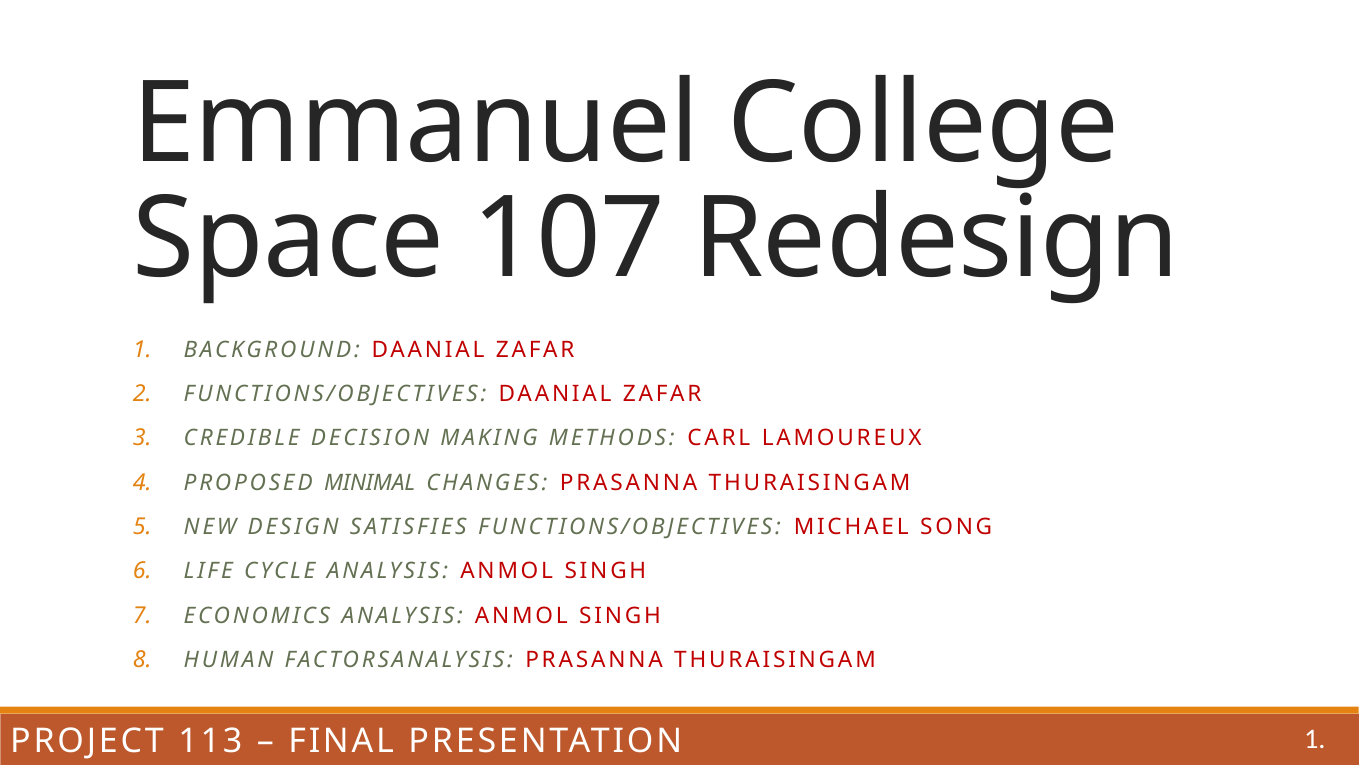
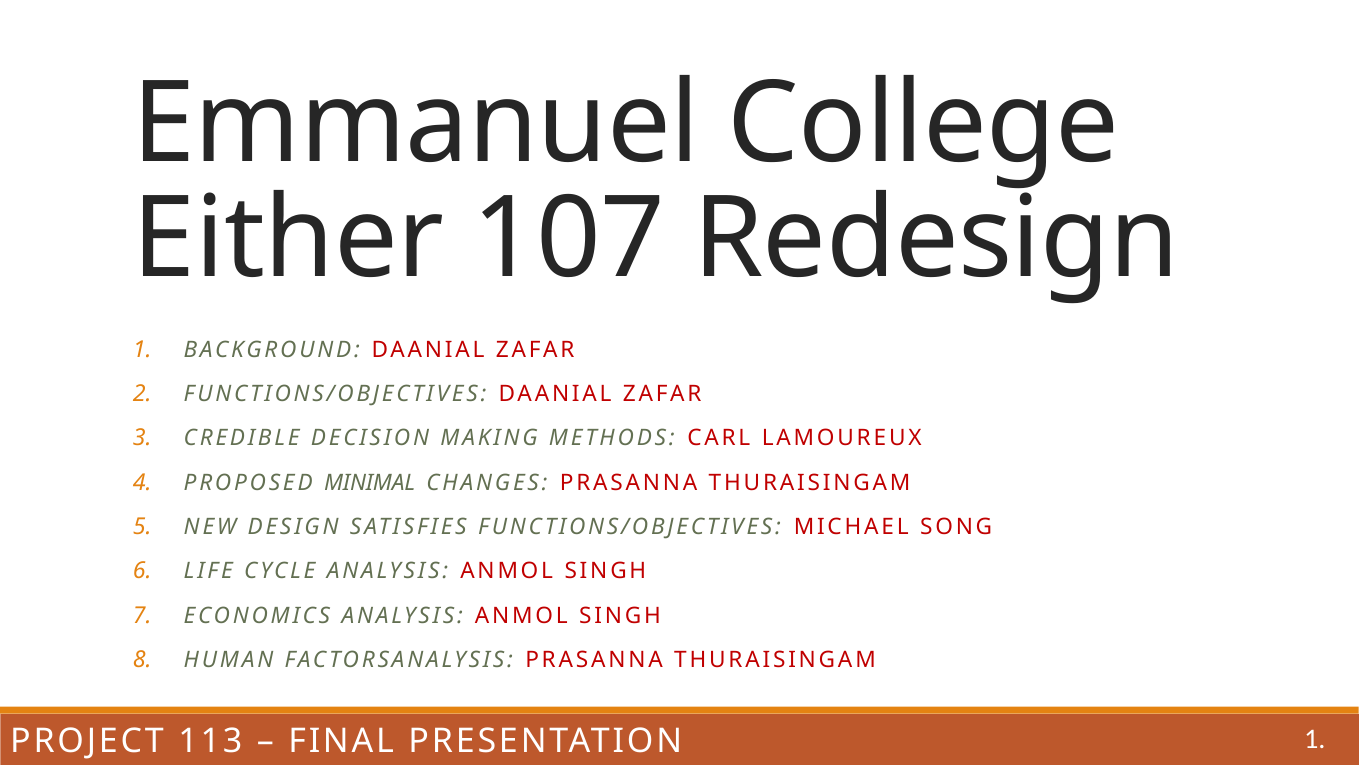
Space: Space -> Either
